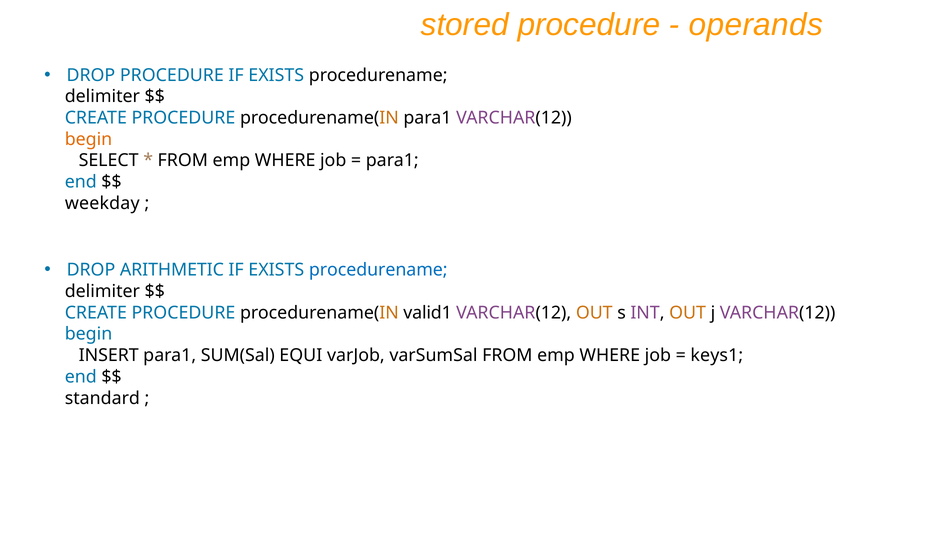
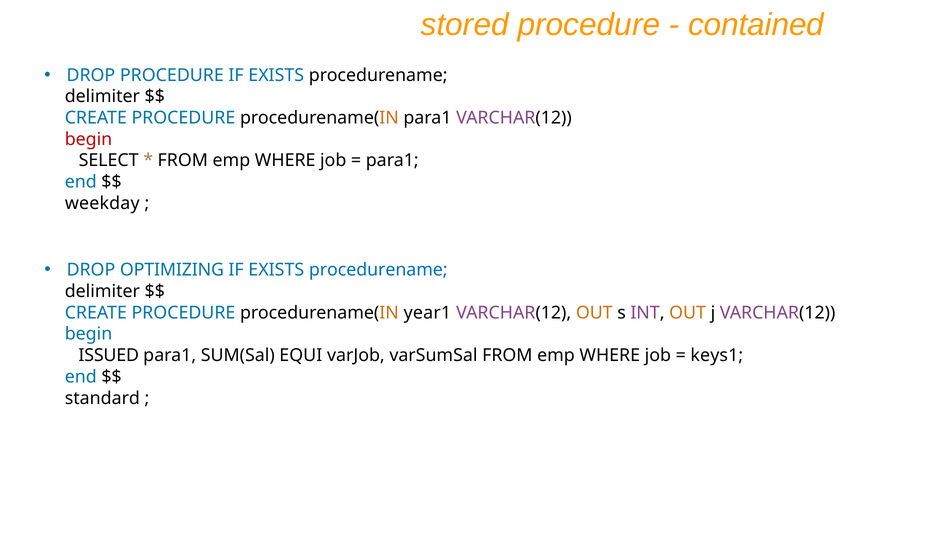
operands: operands -> contained
begin at (89, 139) colour: orange -> red
ARITHMETIC: ARITHMETIC -> OPTIMIZING
valid1: valid1 -> year1
INSERT: INSERT -> ISSUED
